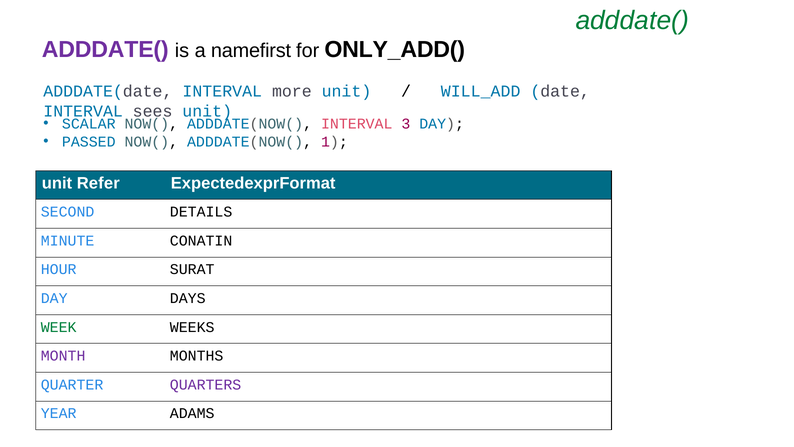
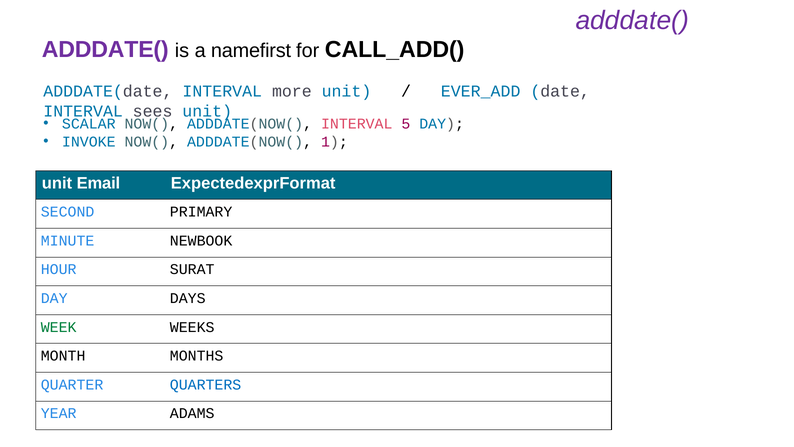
adddate( at (632, 21) colour: green -> purple
ONLY_ADD(: ONLY_ADD( -> CALL_ADD(
WILL_ADD: WILL_ADD -> EVER_ADD
3: 3 -> 5
PASSED: PASSED -> INVOKE
Refer: Refer -> Email
DETAILS: DETAILS -> PRIMARY
CONATIN: CONATIN -> NEWBOOK
MONTH colour: purple -> black
QUARTERS colour: purple -> blue
